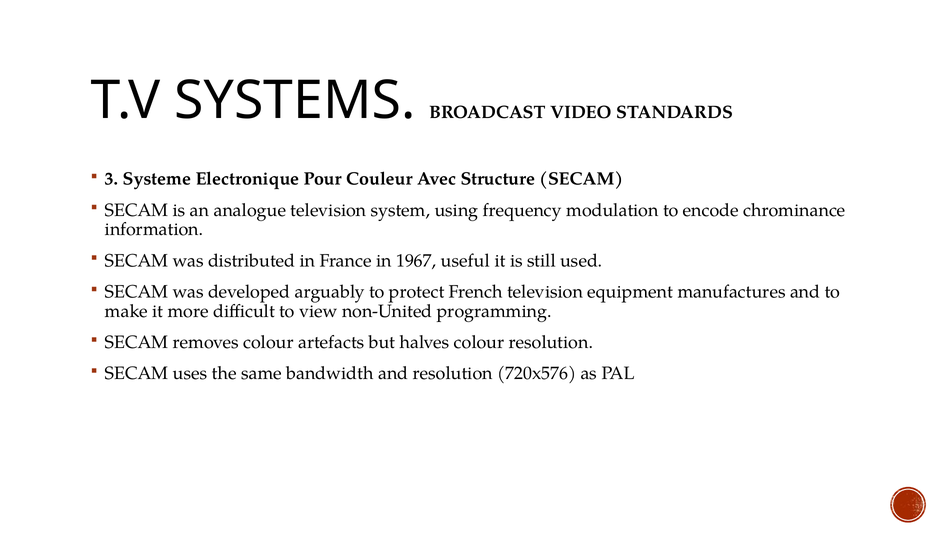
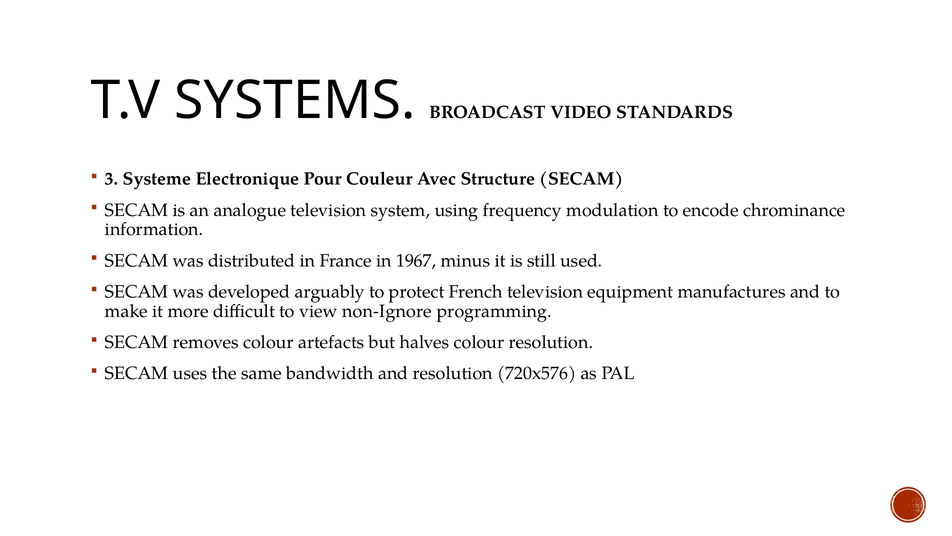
useful: useful -> minus
non-United: non-United -> non-Ignore
